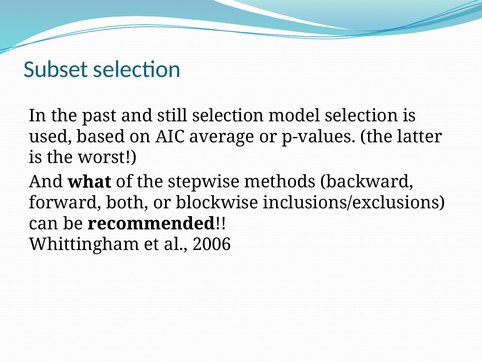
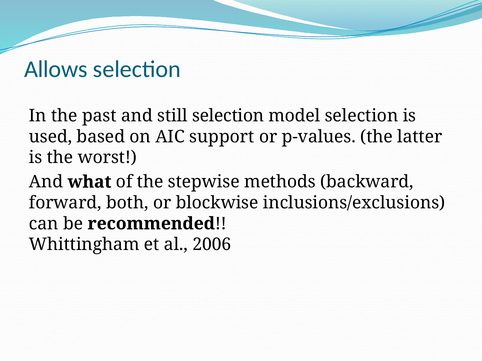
Subset: Subset -> Allows
average: average -> support
